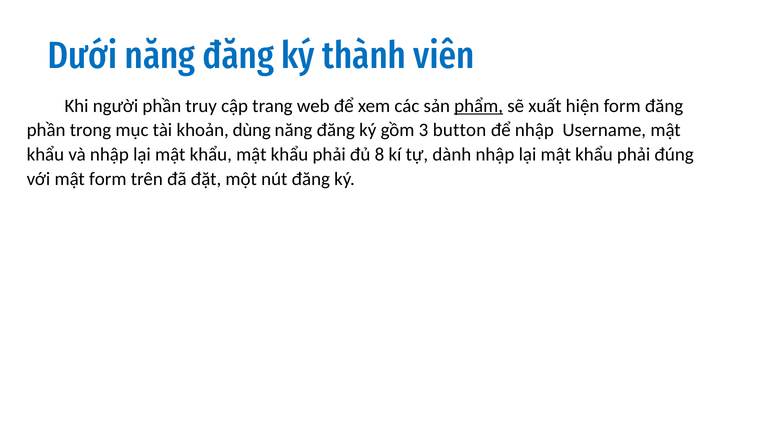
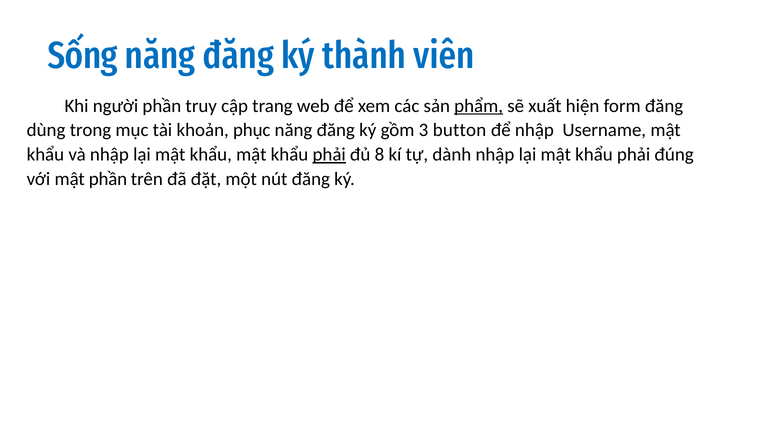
Dưới: Dưới -> Sống
phần at (46, 130): phần -> dùng
dùng: dùng -> phục
phải at (329, 154) underline: none -> present
mật form: form -> phần
